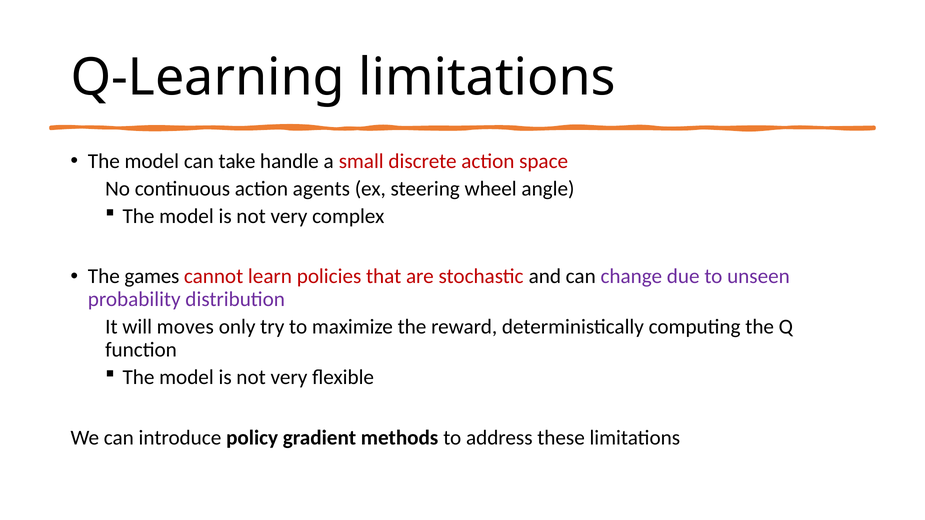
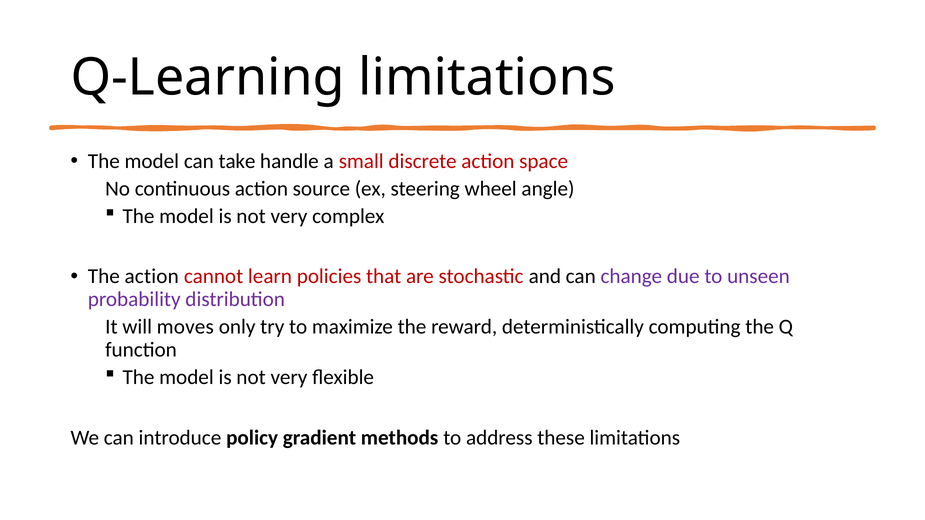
agents: agents -> source
The games: games -> action
